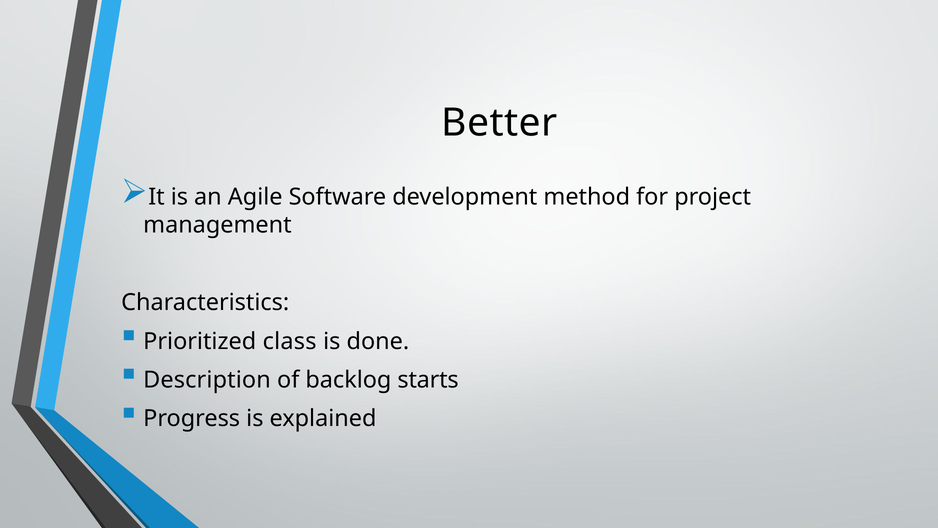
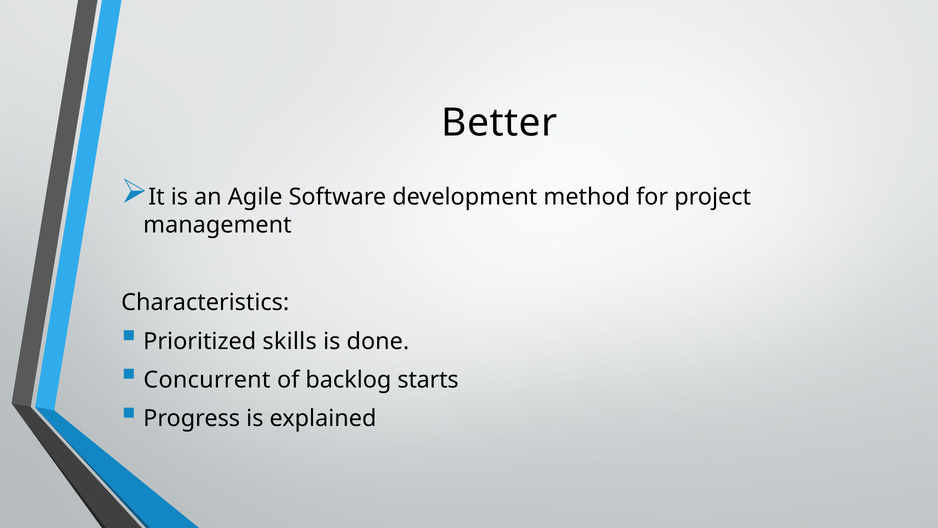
class: class -> skills
Description: Description -> Concurrent
